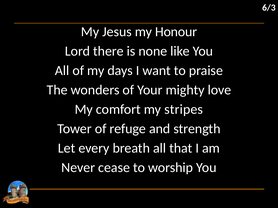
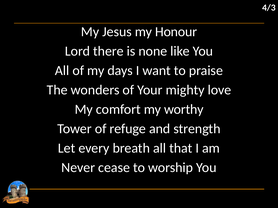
6/3: 6/3 -> 4/3
stripes: stripes -> worthy
